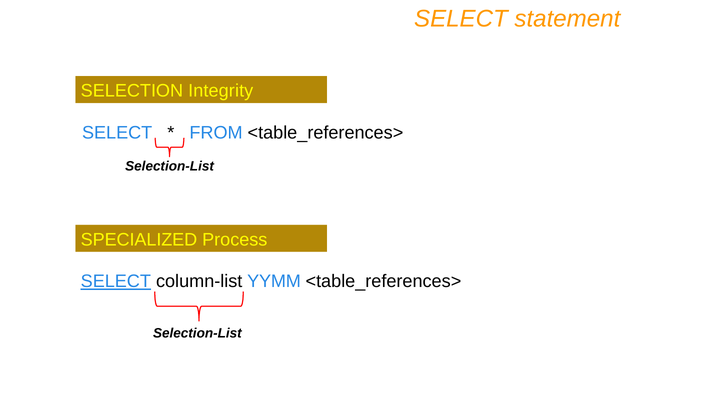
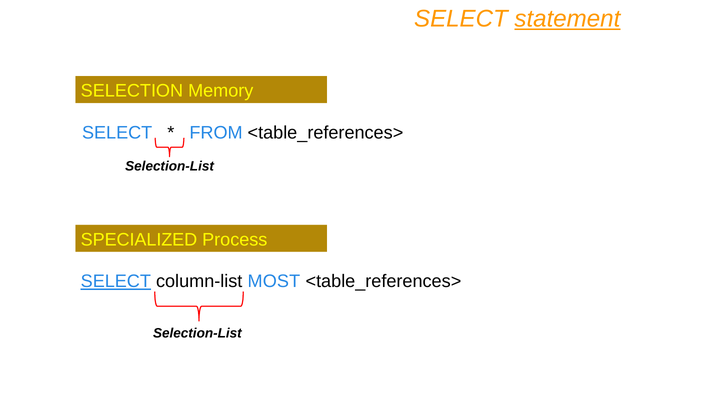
statement underline: none -> present
Integrity: Integrity -> Memory
YYMM: YYMM -> MOST
